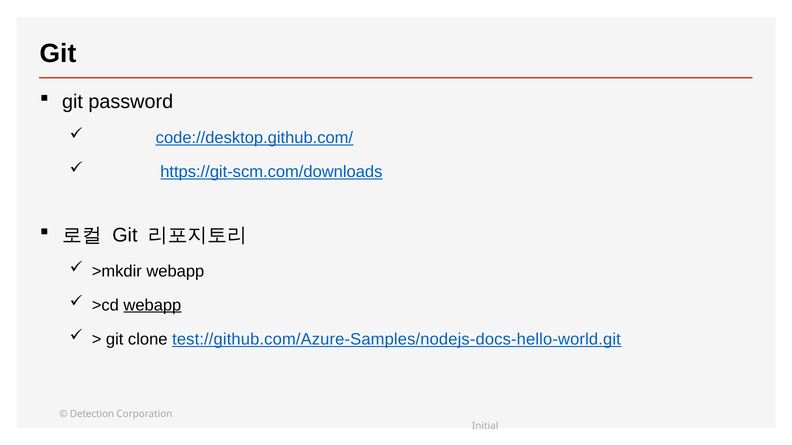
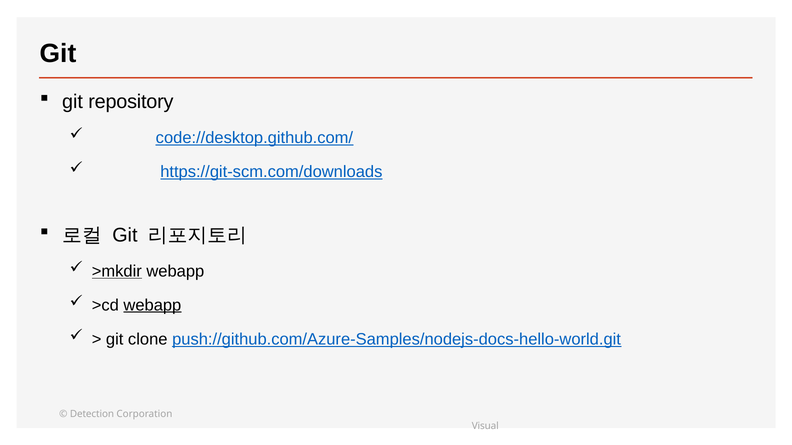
password: password -> repository
>mkdir underline: none -> present
test://github.com/Azure-Samples/nodejs-docs-hello-world.git: test://github.com/Azure-Samples/nodejs-docs-hello-world.git -> push://github.com/Azure-Samples/nodejs-docs-hello-world.git
Initial: Initial -> Visual
